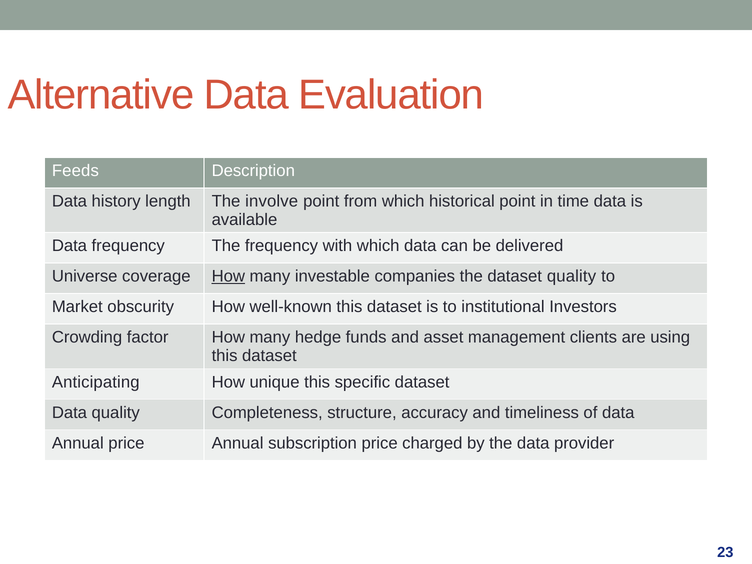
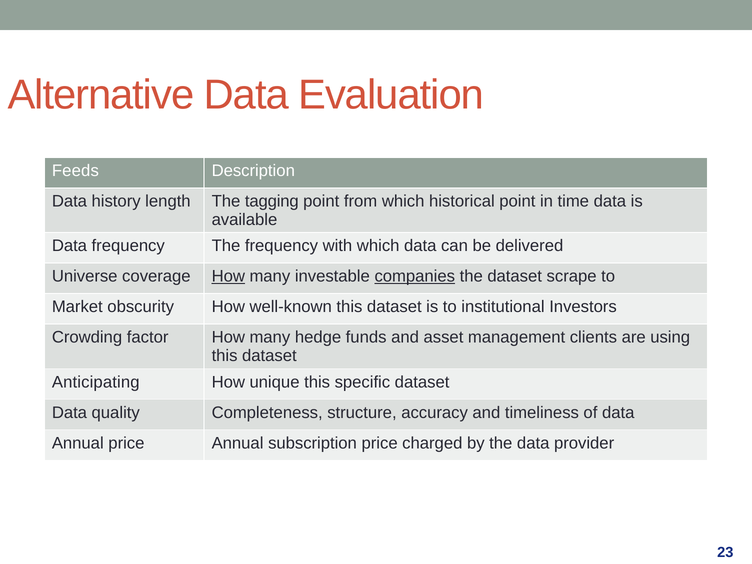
involve: involve -> tagging
companies underline: none -> present
dataset quality: quality -> scrape
